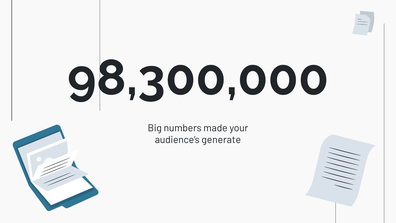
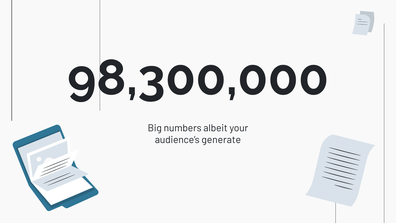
made: made -> albeit
